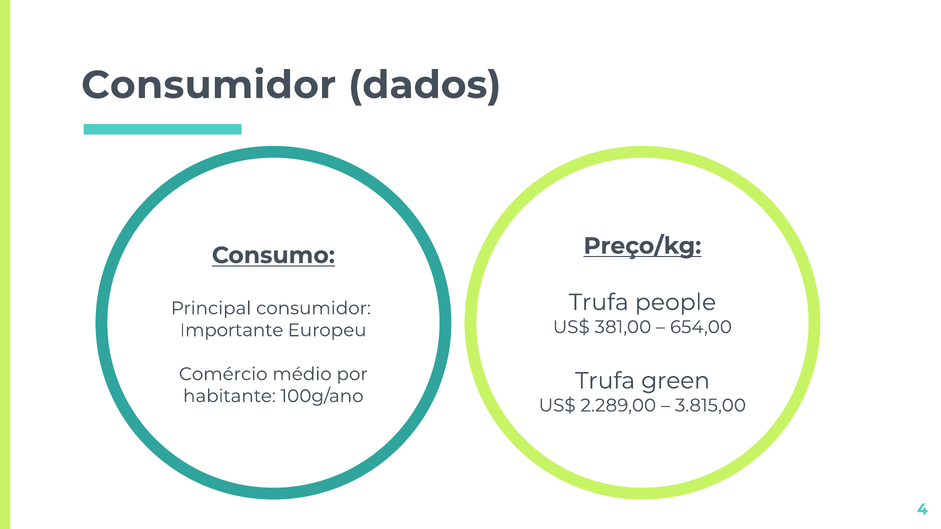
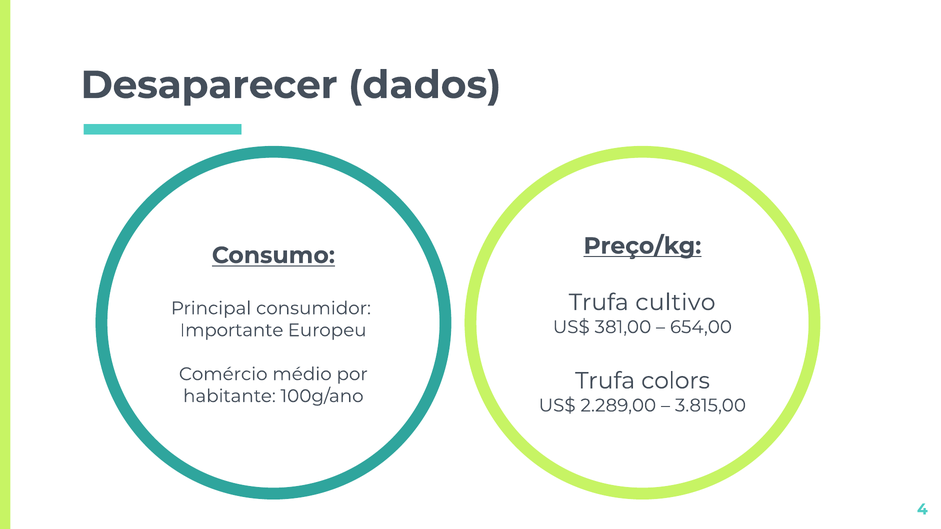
Consumidor at (209, 85): Consumidor -> Desaparecer
people: people -> cultivo
green: green -> colors
